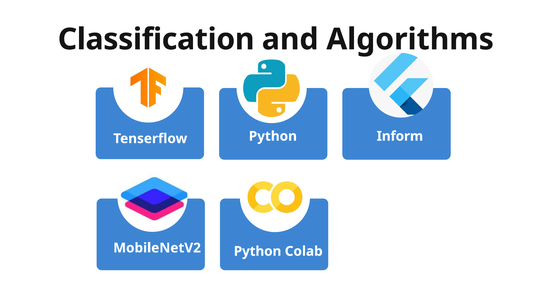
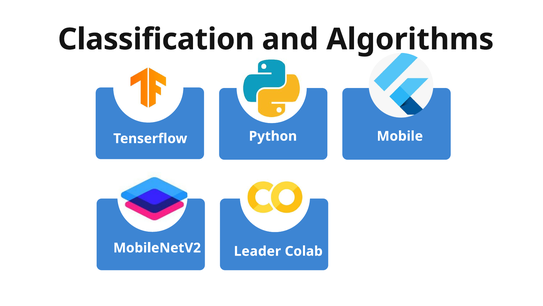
Inform: Inform -> Mobile
Python at (258, 251): Python -> Leader
